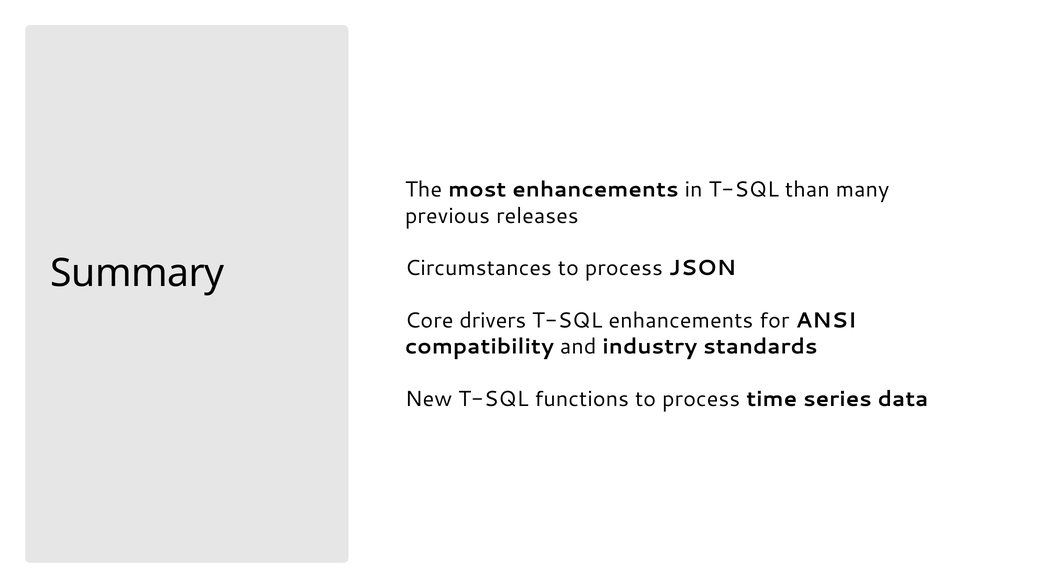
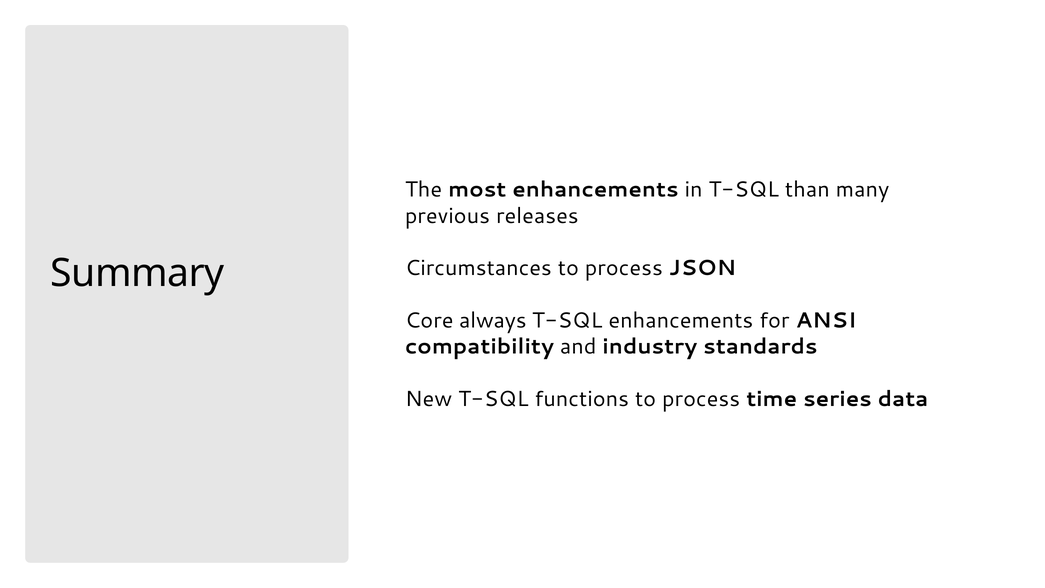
drivers: drivers -> always
